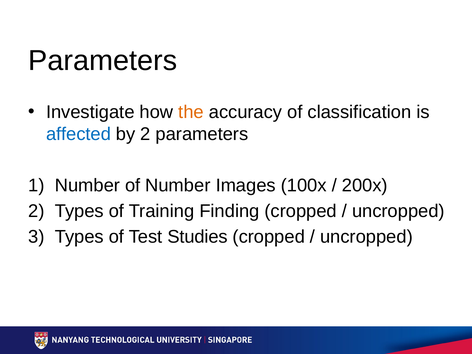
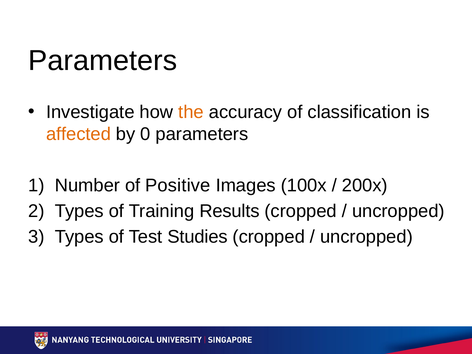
affected colour: blue -> orange
by 2: 2 -> 0
of Number: Number -> Positive
Finding: Finding -> Results
